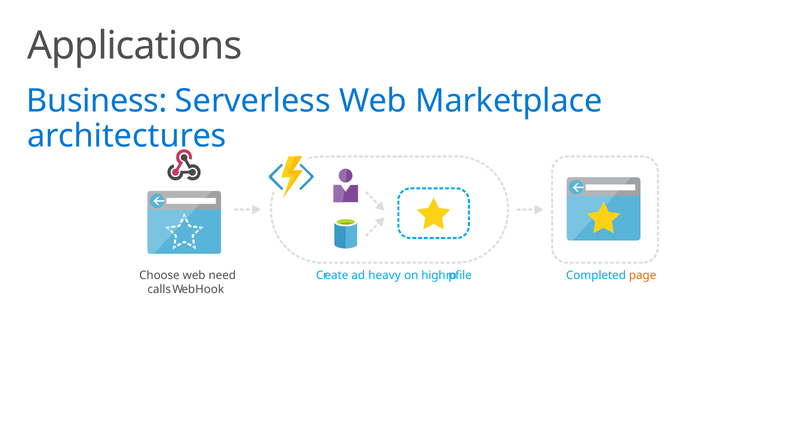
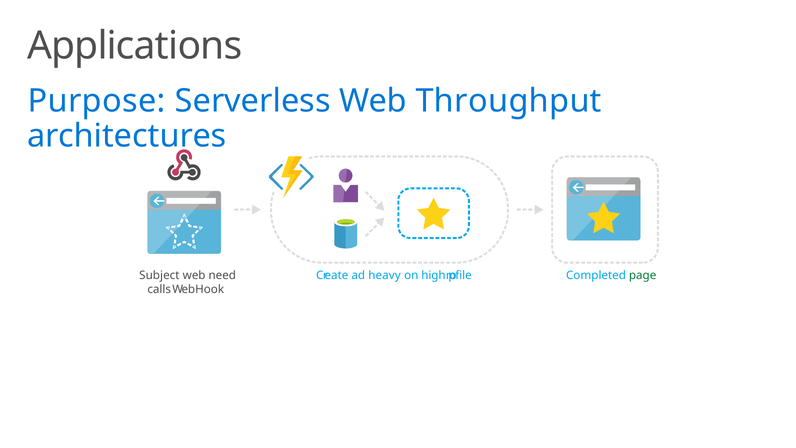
Business: Business -> Purpose
Marketplace: Marketplace -> Throughput
Choose: Choose -> Subject
page colour: orange -> green
